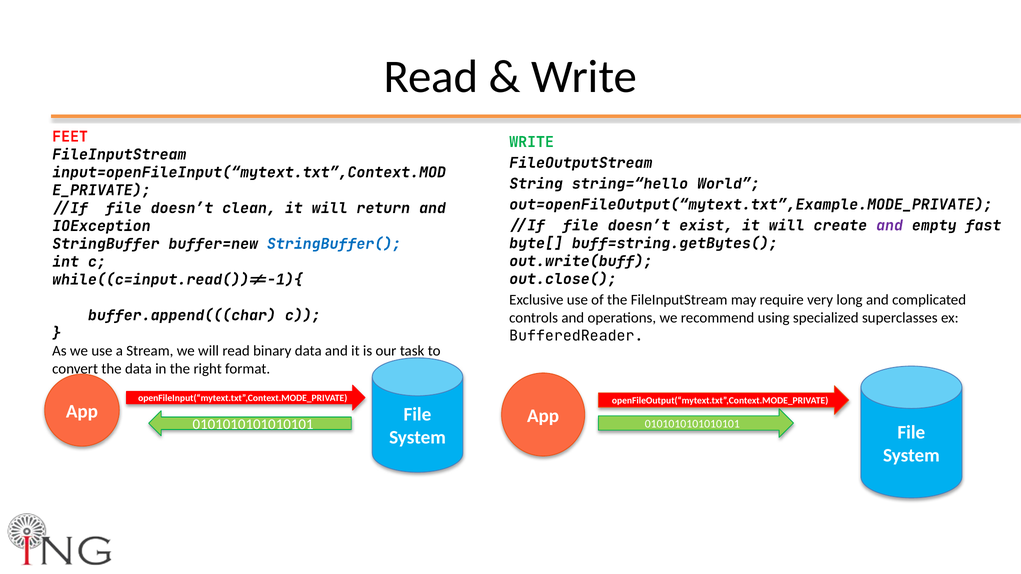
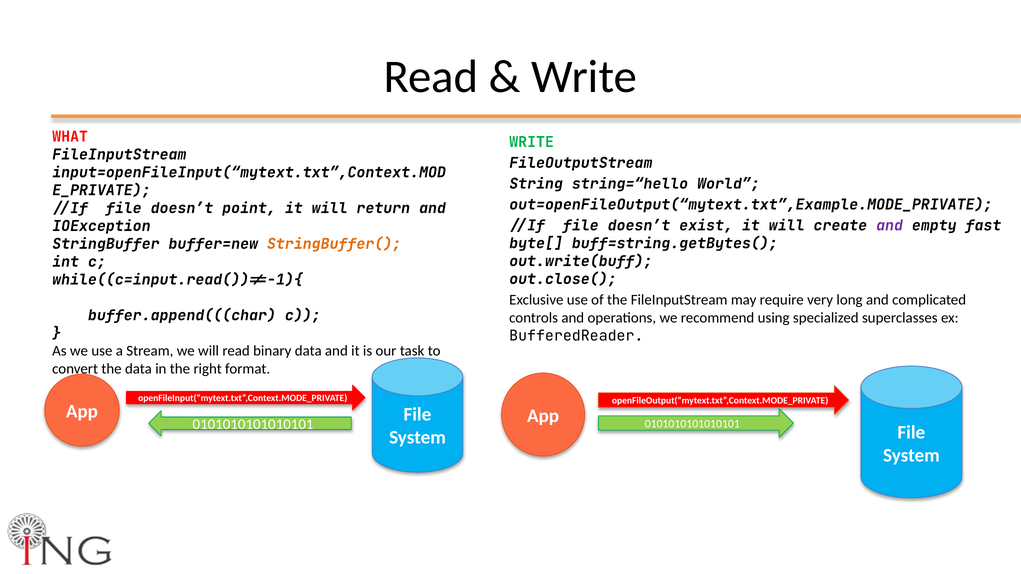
FEET: FEET -> WHAT
clean: clean -> point
StringBuffer( colour: blue -> orange
